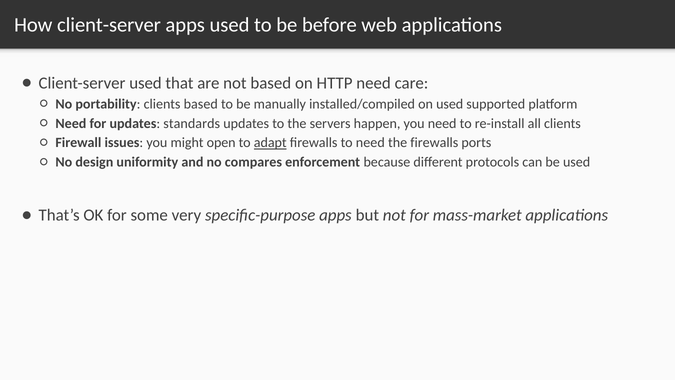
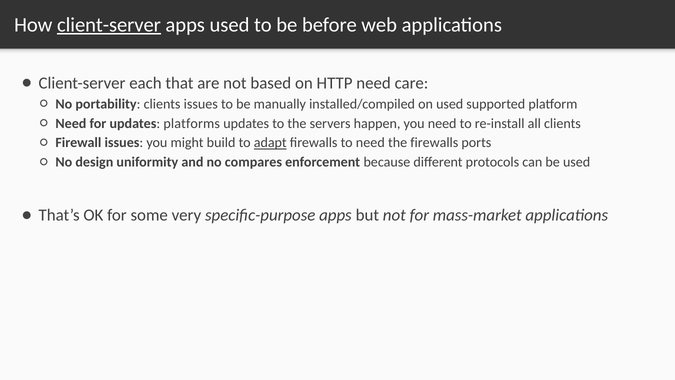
client-server at (109, 25) underline: none -> present
Client-server used: used -> each
clients based: based -> issues
standards: standards -> platforms
open: open -> build
